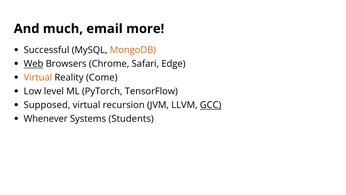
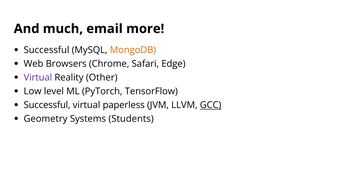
Web underline: present -> none
Virtual at (38, 77) colour: orange -> purple
Come: Come -> Other
Supposed at (47, 105): Supposed -> Successful
recursion: recursion -> paperless
Whenever: Whenever -> Geometry
